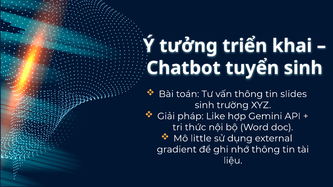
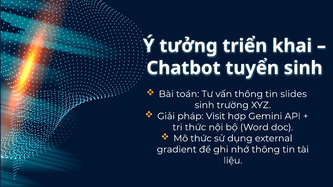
Like: Like -> Visit
Mô little: little -> thức
